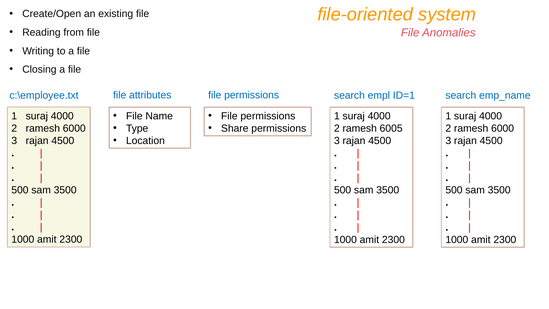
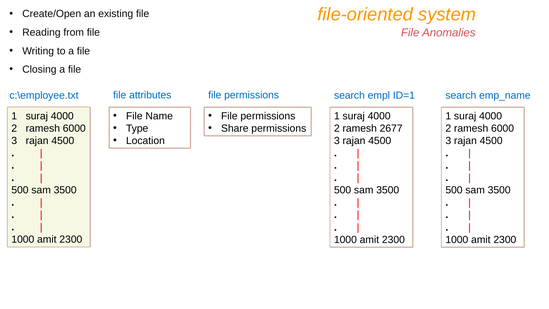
6005: 6005 -> 2677
